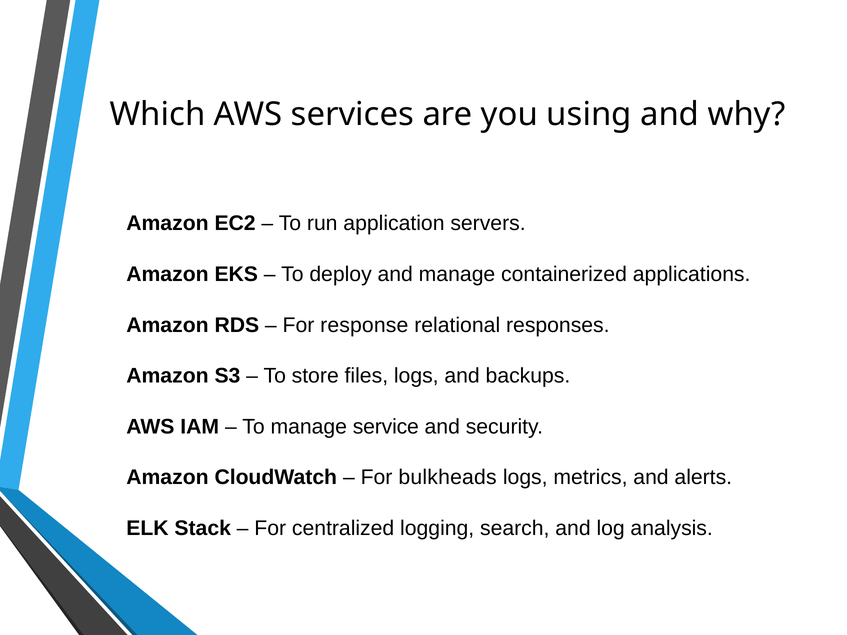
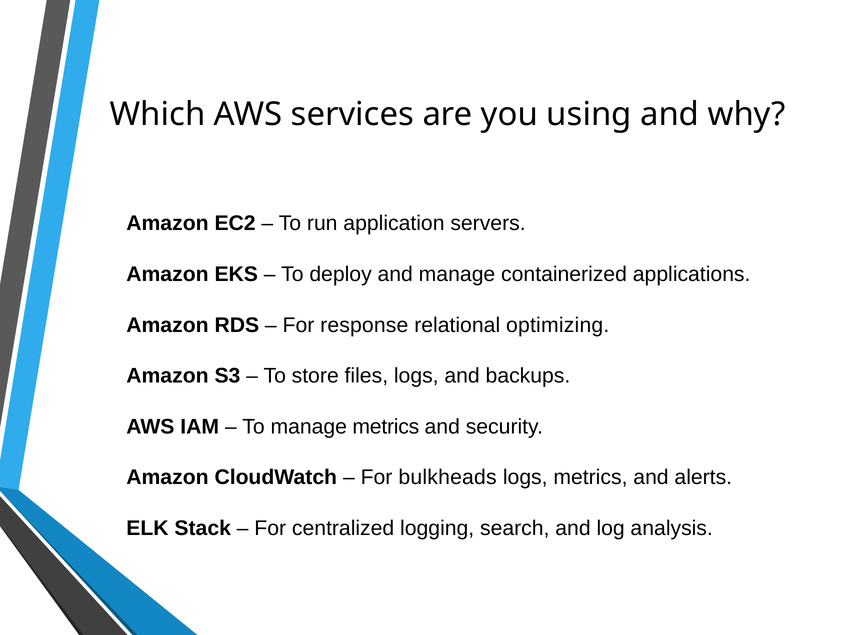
responses: responses -> optimizing
manage service: service -> metrics
